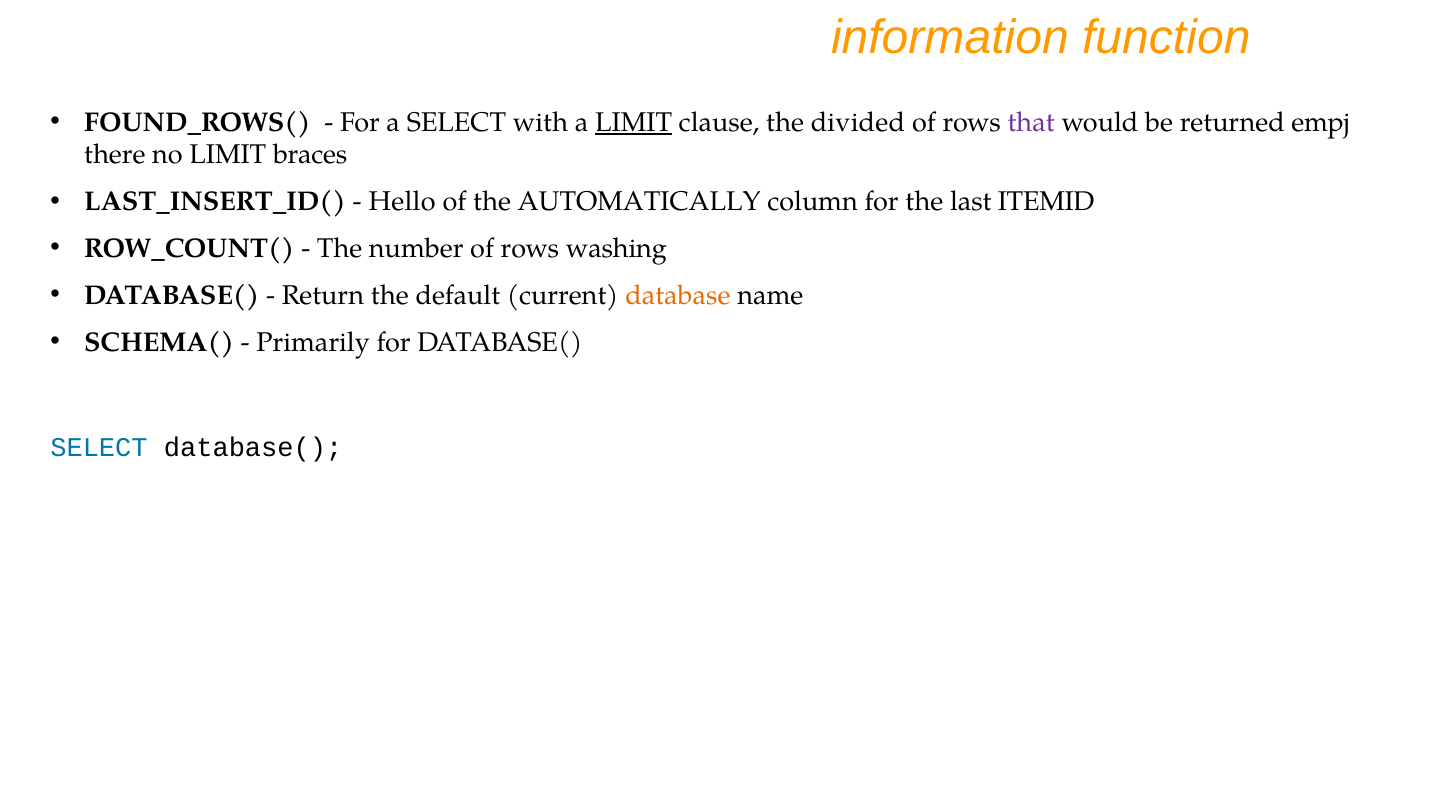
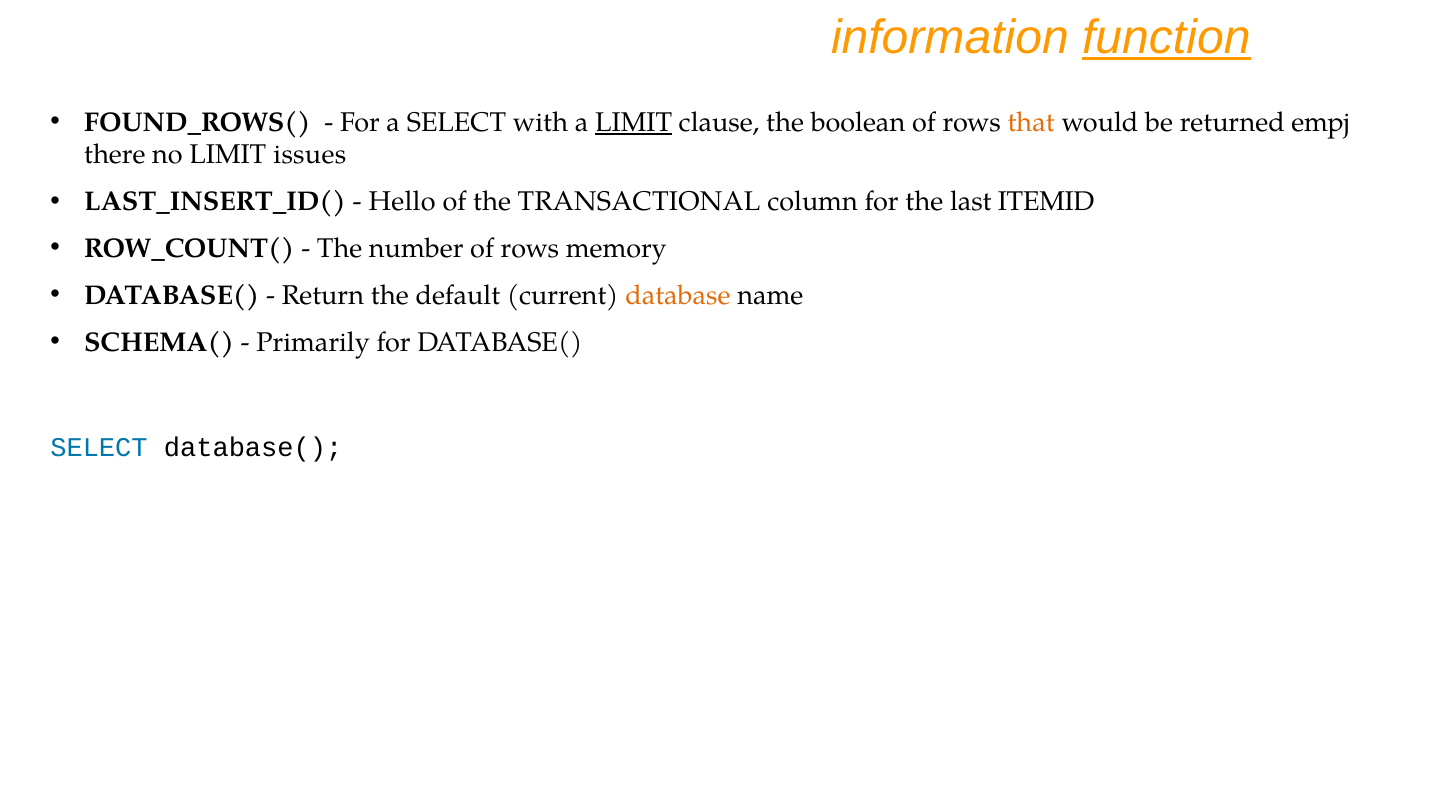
function underline: none -> present
divided: divided -> boolean
that colour: purple -> orange
braces: braces -> issues
AUTOMATICALLY: AUTOMATICALLY -> TRANSACTIONAL
washing: washing -> memory
